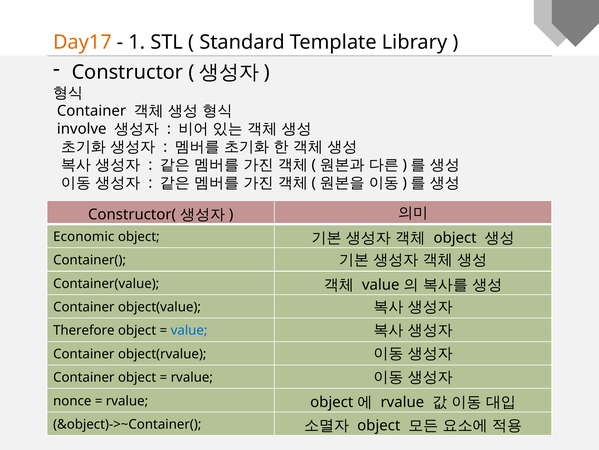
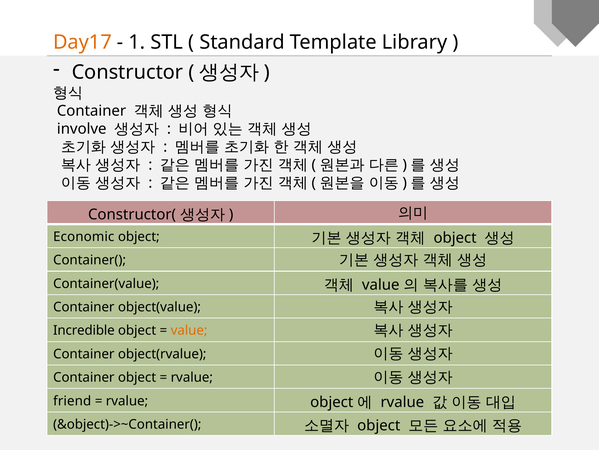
Therefore: Therefore -> Incredible
value at (189, 330) colour: blue -> orange
nonce: nonce -> friend
